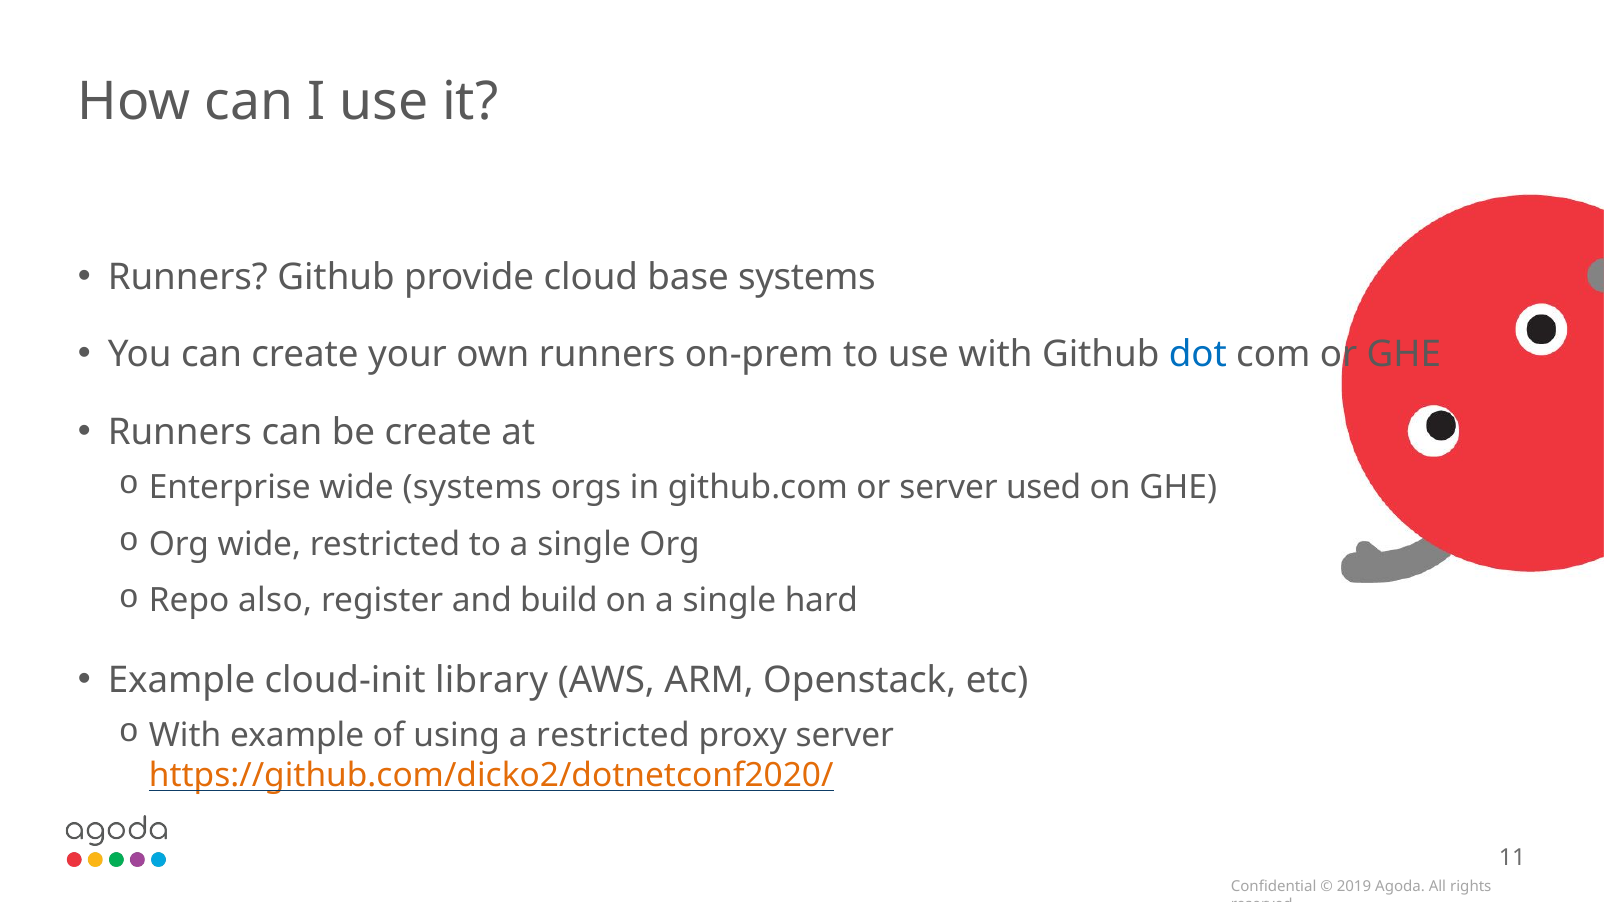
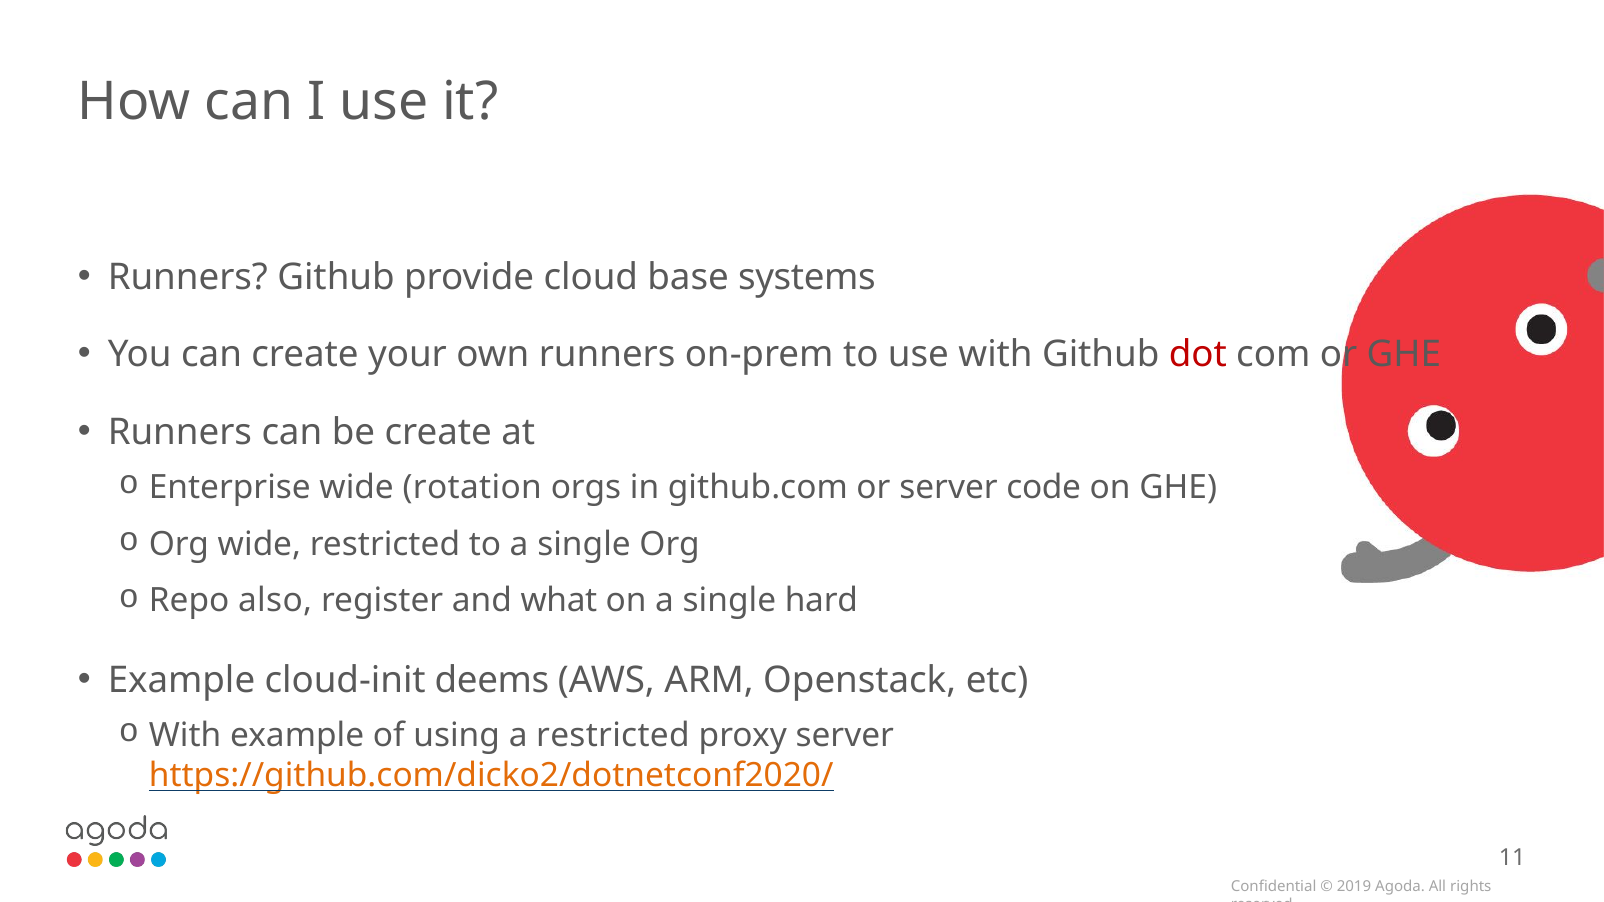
dot colour: blue -> red
wide systems: systems -> rotation
used: used -> code
build: build -> what
library: library -> deems
